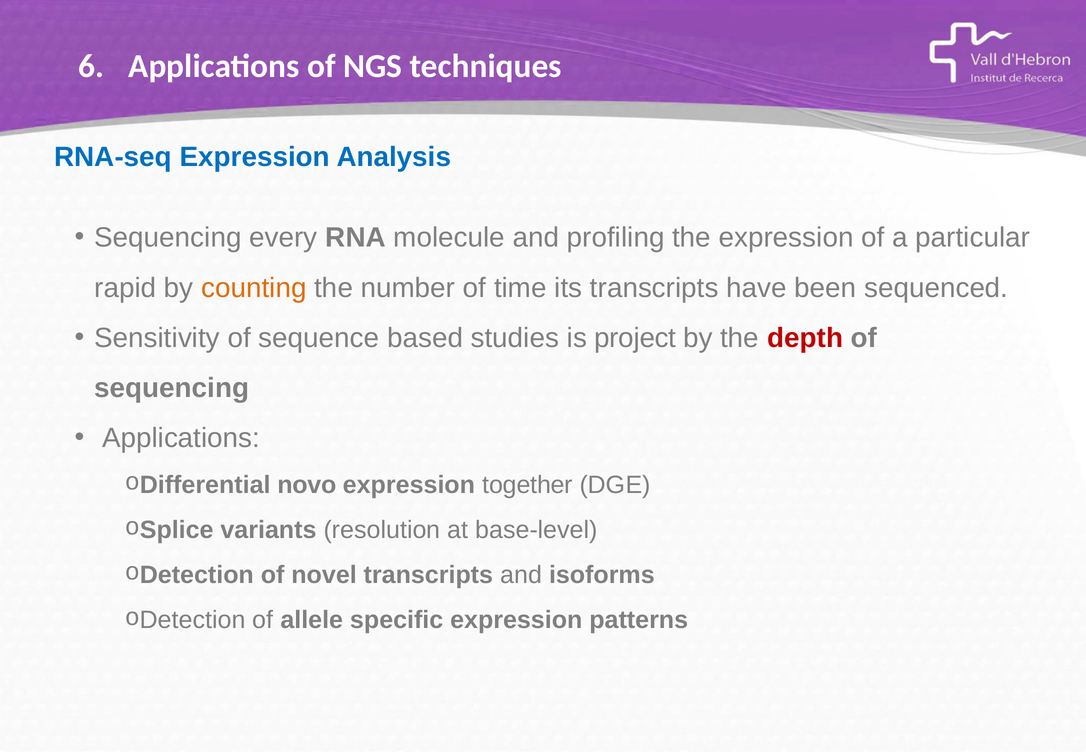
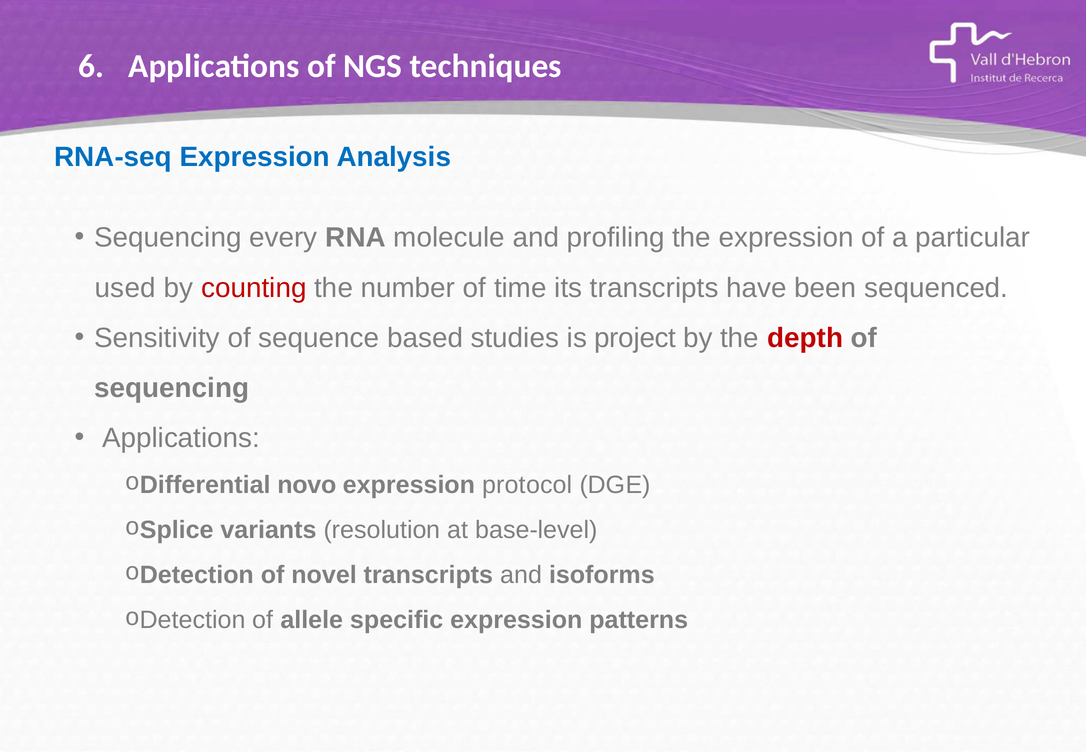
rapid: rapid -> used
counting colour: orange -> red
together: together -> protocol
